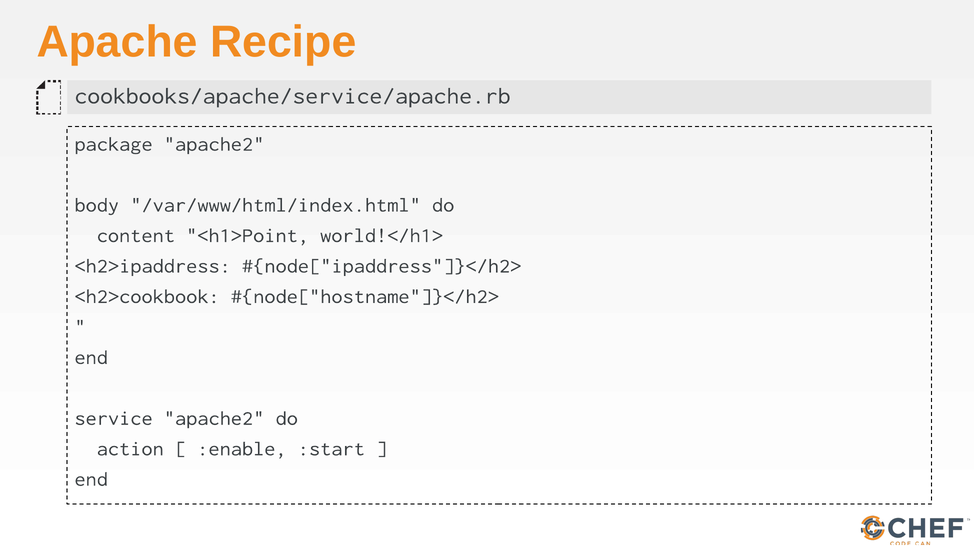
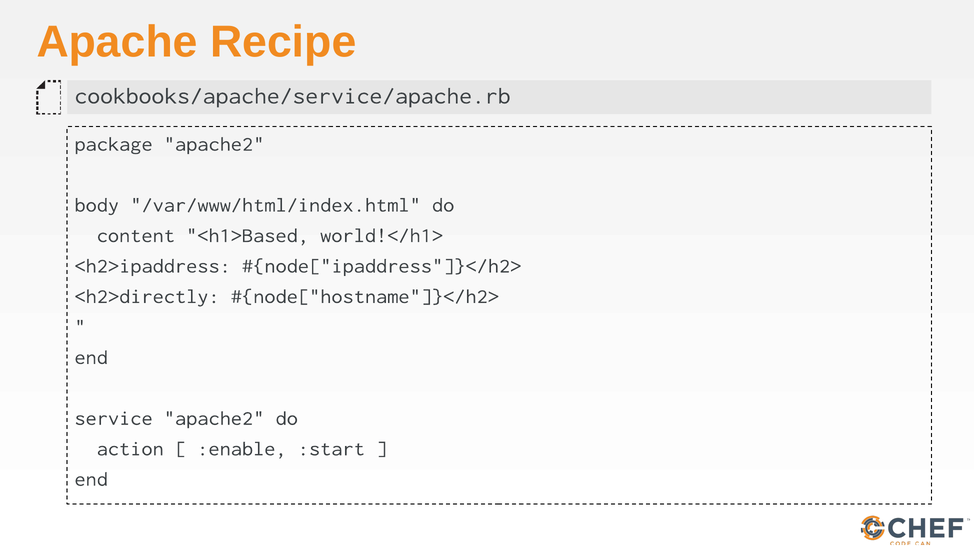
<h1>Point: <h1>Point -> <h1>Based
<h2>cookbook: <h2>cookbook -> <h2>directly
